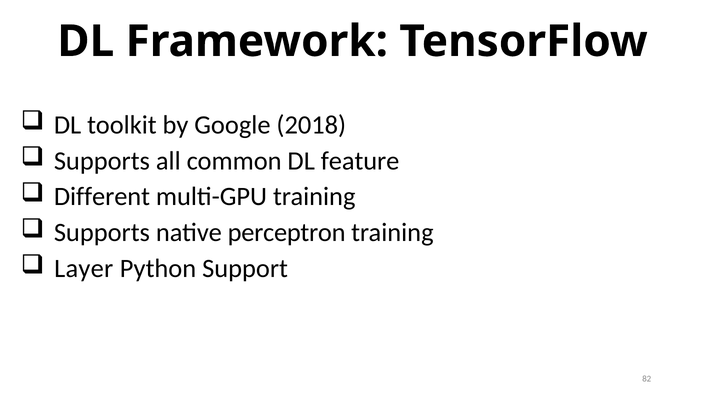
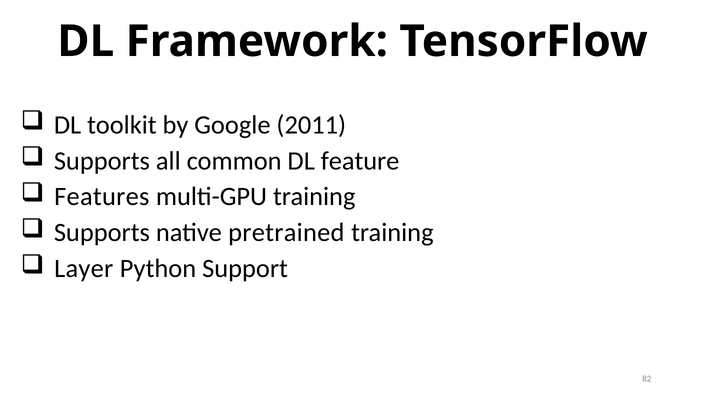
2018: 2018 -> 2011
Different: Different -> Features
perceptron: perceptron -> pretrained
